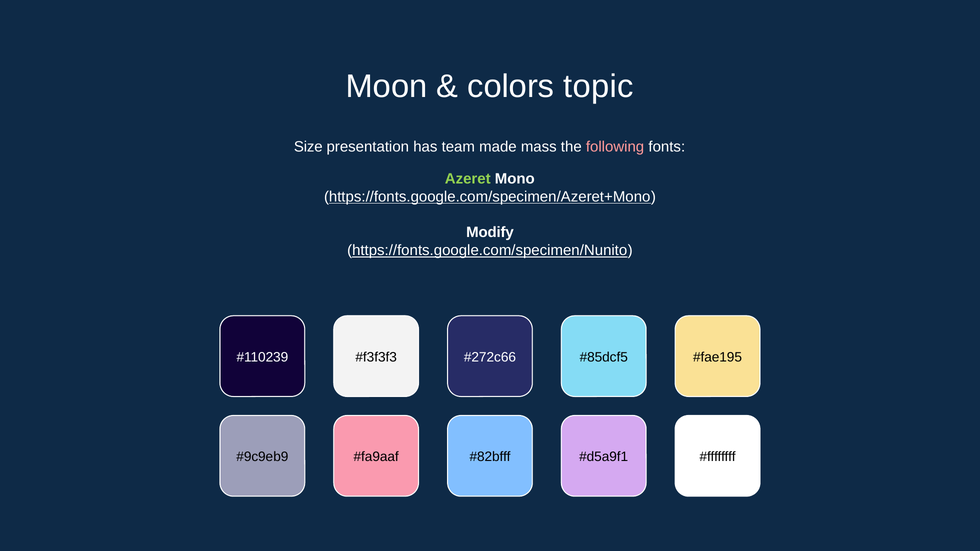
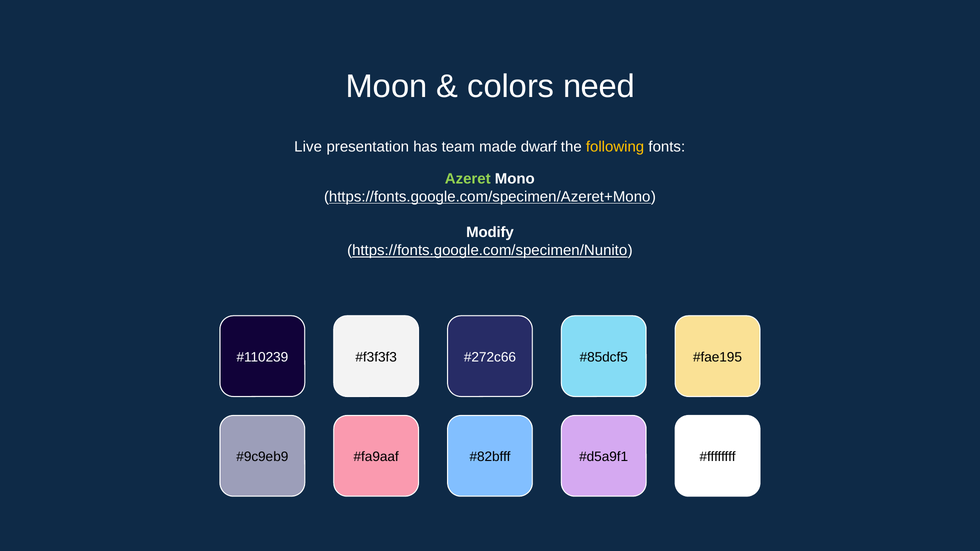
topic: topic -> need
Size: Size -> Live
mass: mass -> dwarf
following colour: pink -> yellow
